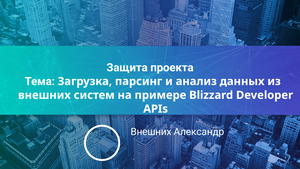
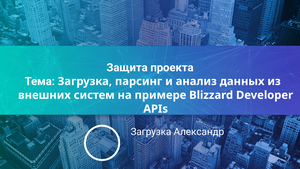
Внешних at (151, 132): Внешних -> Загрузка
